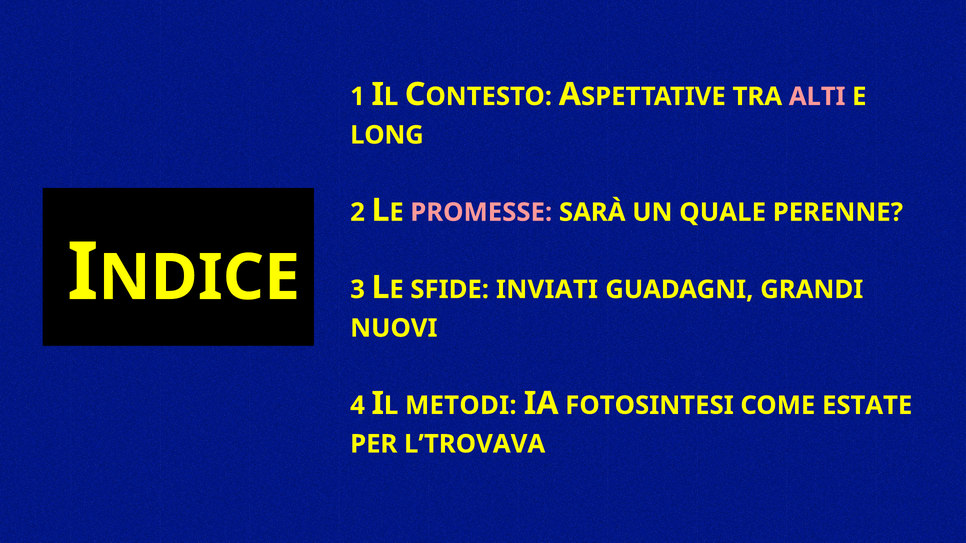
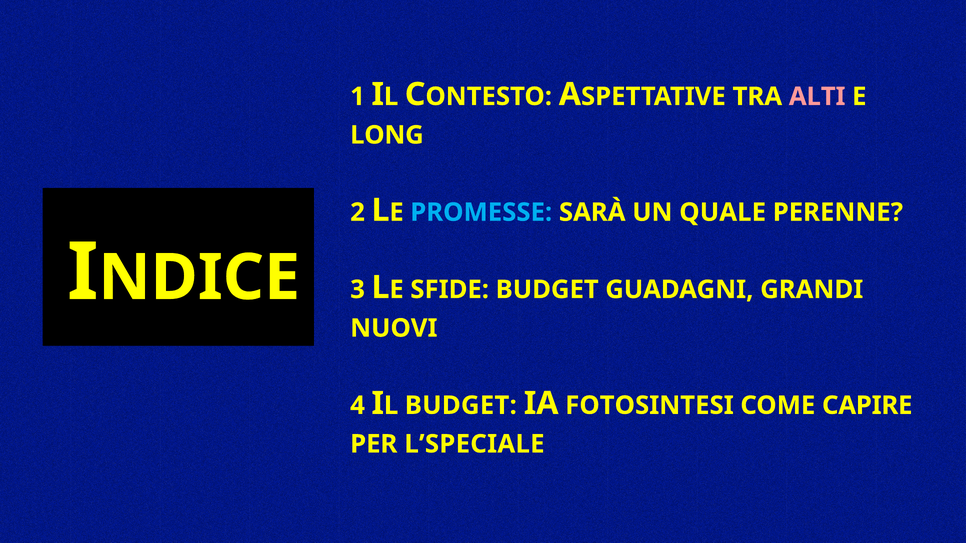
PROMESSE colour: pink -> light blue
SFIDE INVIATI: INVIATI -> BUDGET
METODI at (461, 406): METODI -> BUDGET
ESTATE: ESTATE -> CAPIRE
L’TROVAVA: L’TROVAVA -> L’SPECIALE
